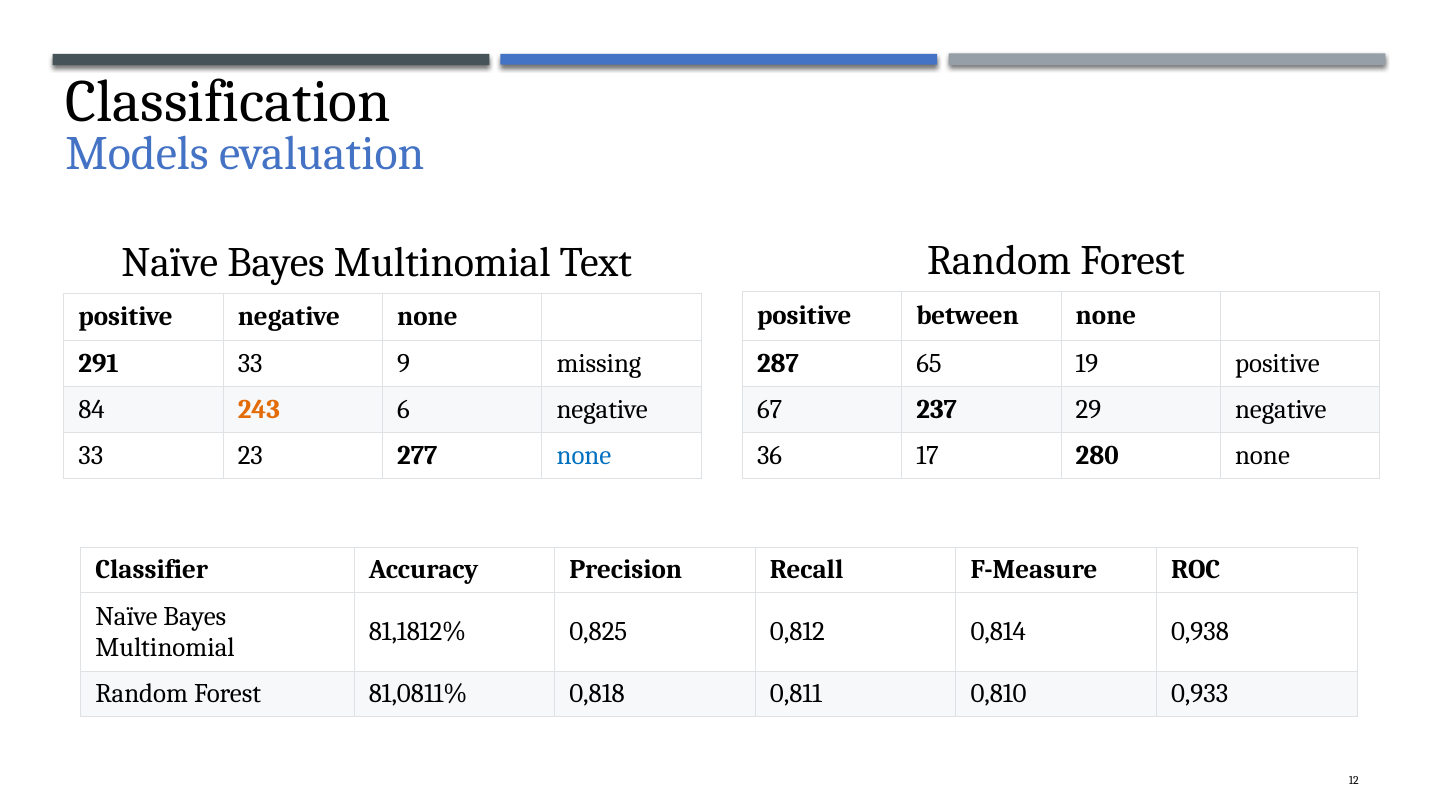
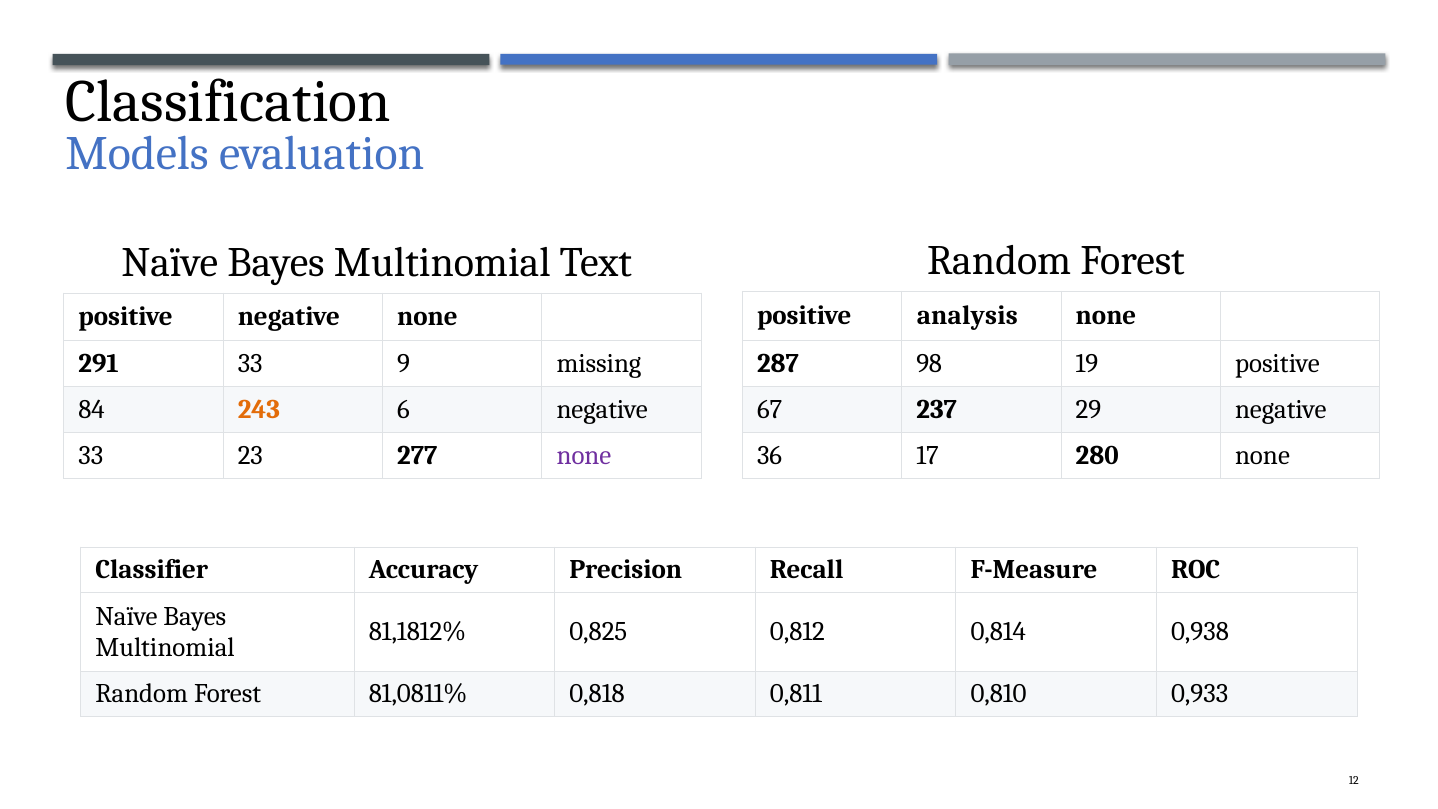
between: between -> analysis
65: 65 -> 98
none at (584, 455) colour: blue -> purple
